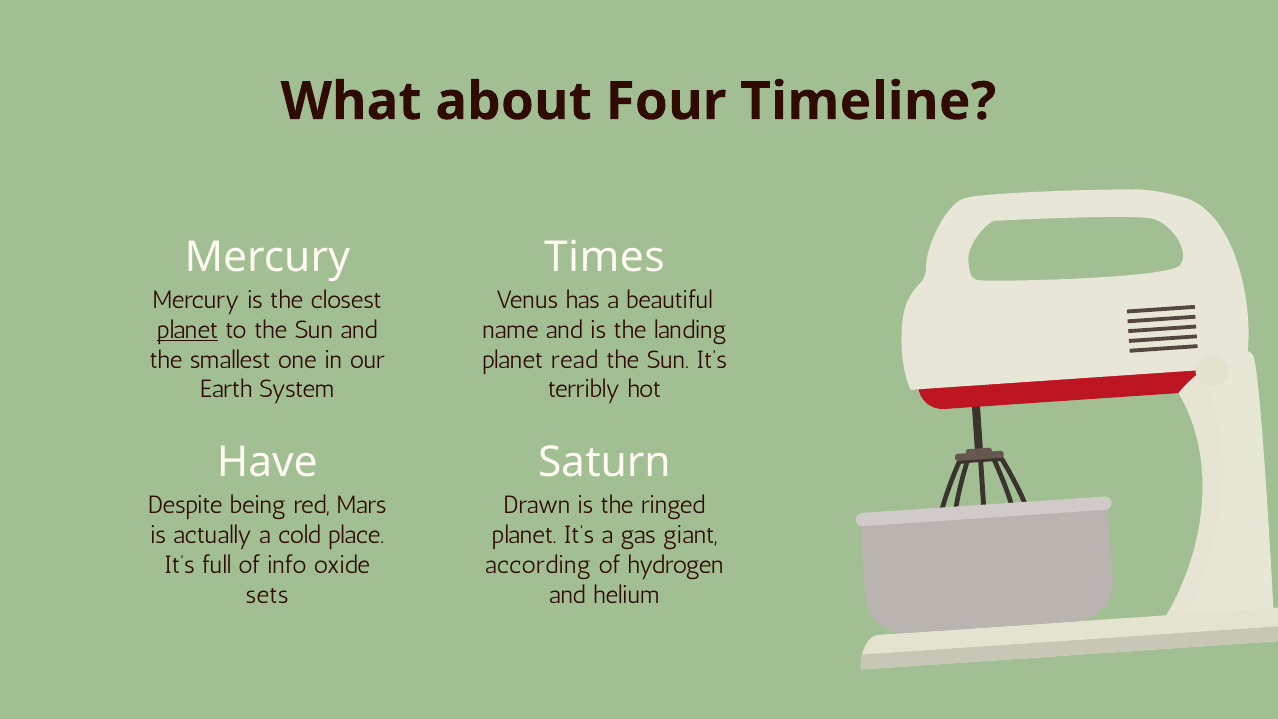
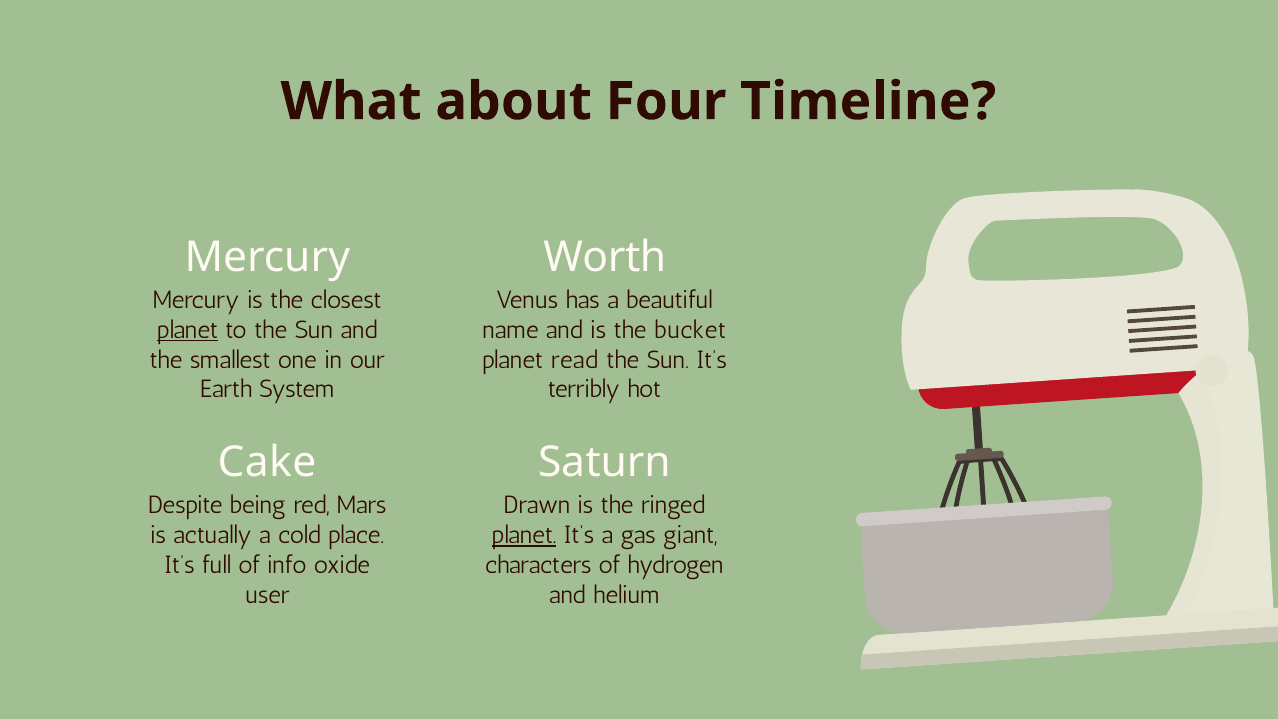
Times: Times -> Worth
landing: landing -> bucket
Have: Have -> Cake
planet at (524, 535) underline: none -> present
according: according -> characters
sets: sets -> user
